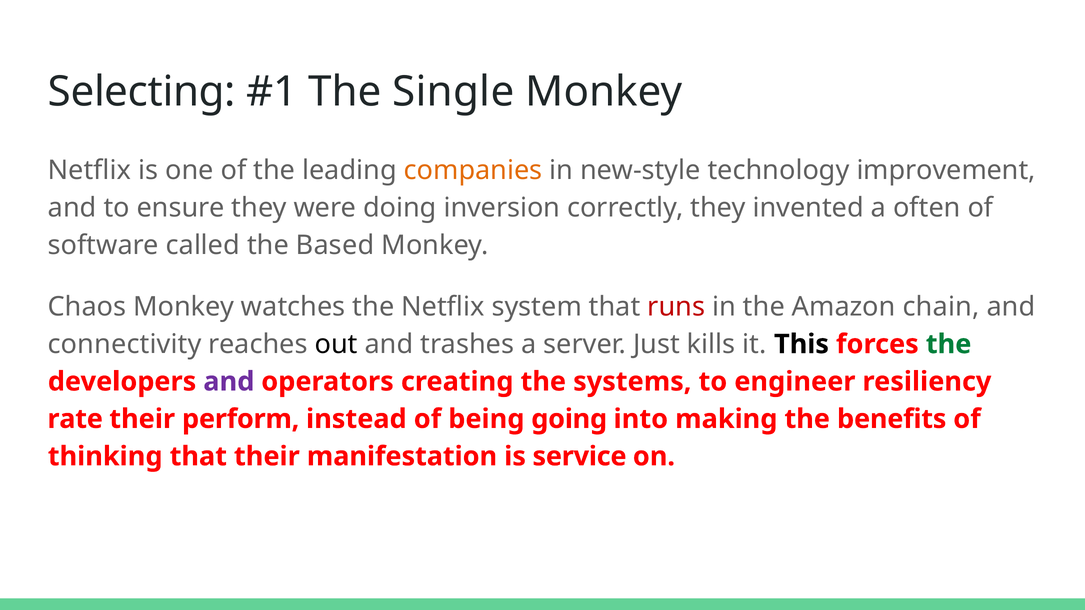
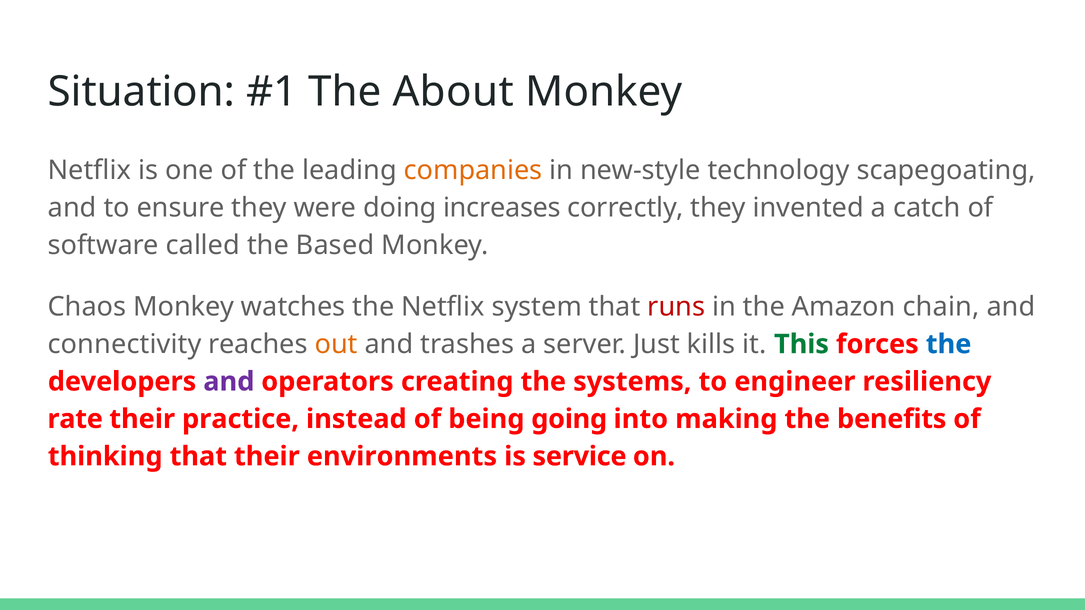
Selecting: Selecting -> Situation
Single: Single -> About
improvement: improvement -> scapegoating
inversion: inversion -> increases
often: often -> catch
out colour: black -> orange
This colour: black -> green
the at (949, 344) colour: green -> blue
perform: perform -> practice
manifestation: manifestation -> environments
